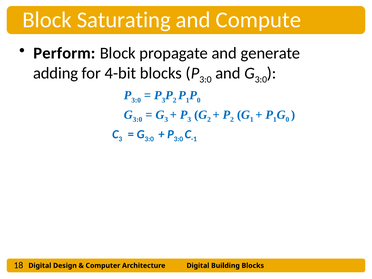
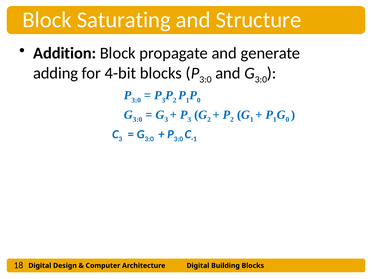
Compute: Compute -> Structure
Perform: Perform -> Addition
